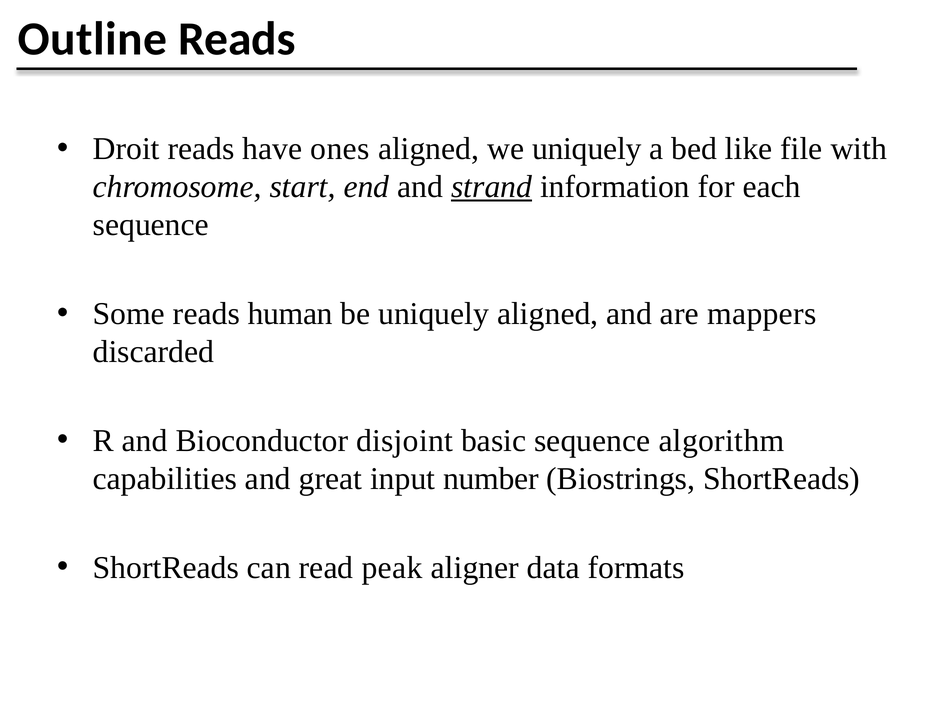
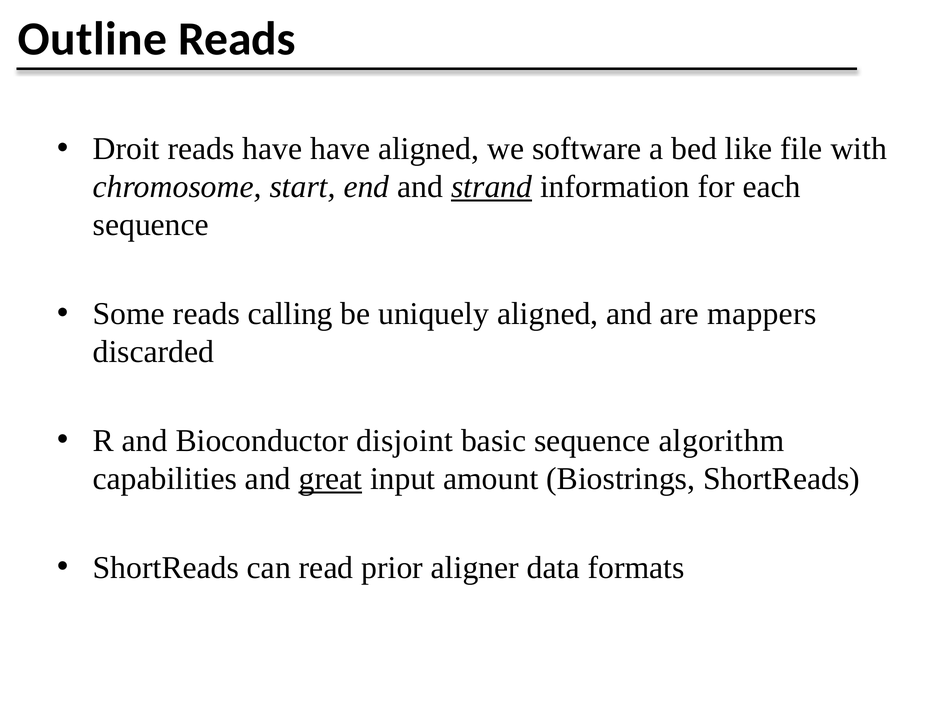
have ones: ones -> have
we uniquely: uniquely -> software
human: human -> calling
great underline: none -> present
number: number -> amount
peak: peak -> prior
